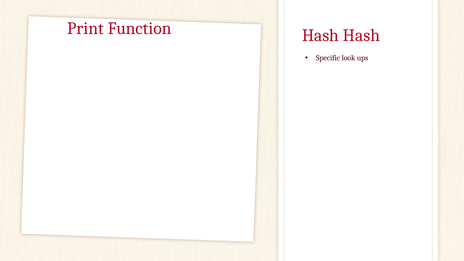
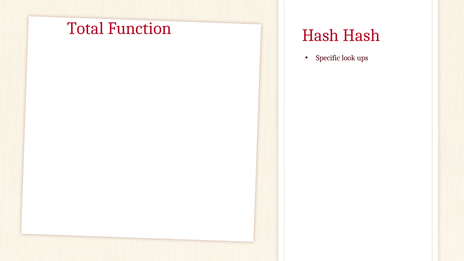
Print: Print -> Total
